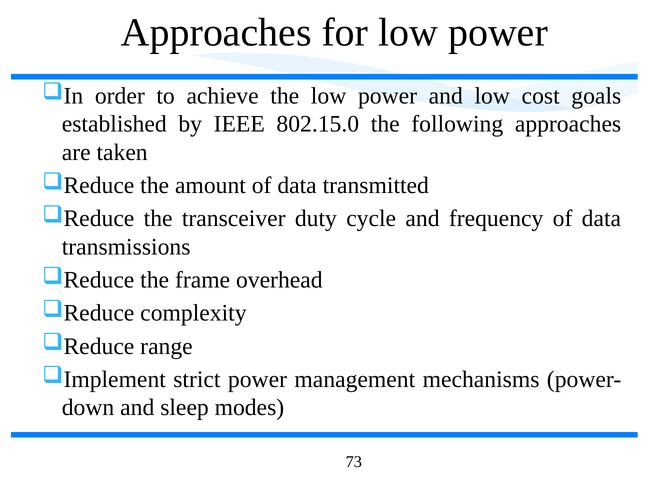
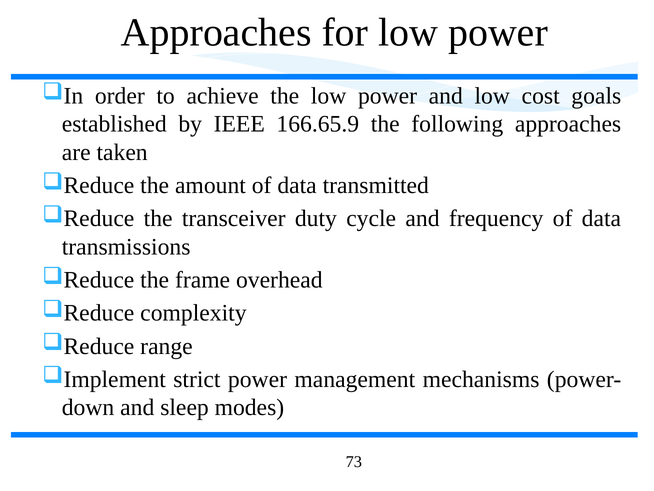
802.15.0: 802.15.0 -> 166.65.9
